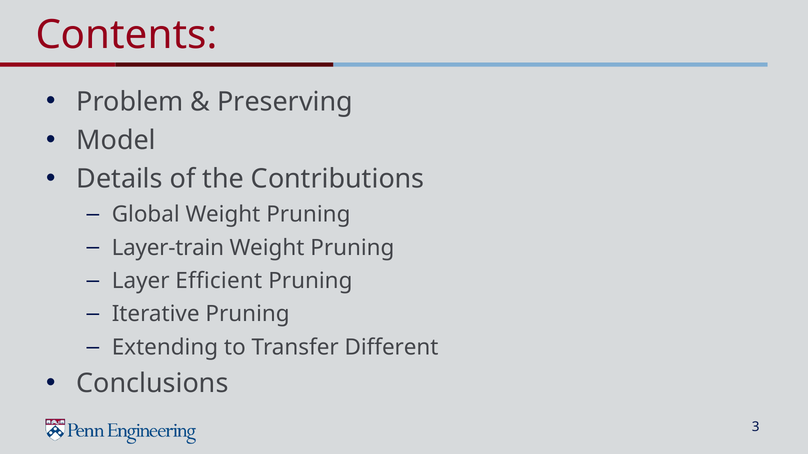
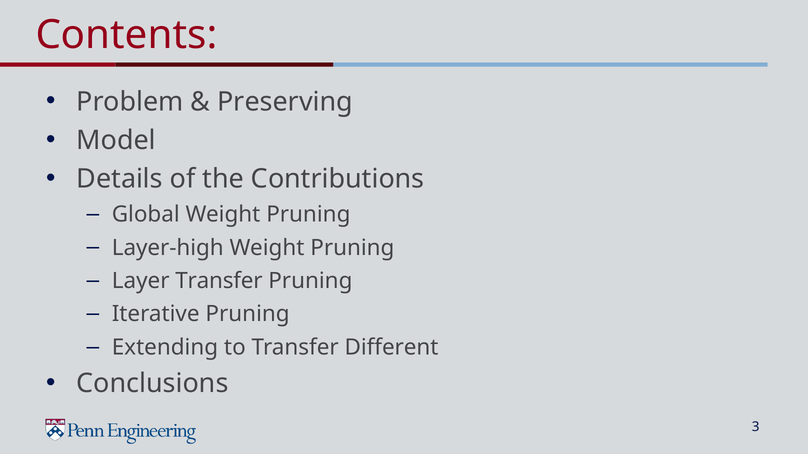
Layer-train: Layer-train -> Layer-high
Layer Efficient: Efficient -> Transfer
